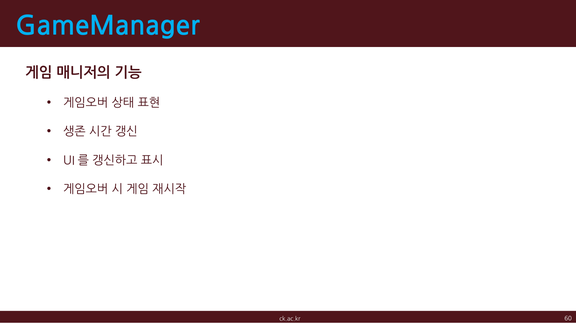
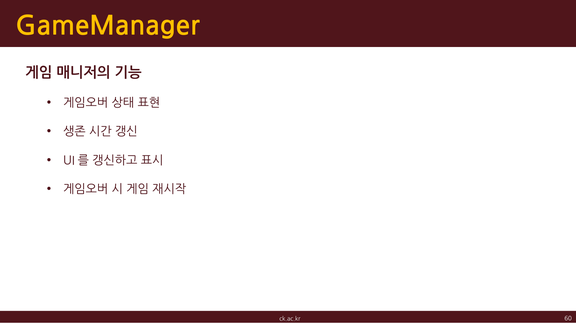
GameManager colour: light blue -> yellow
